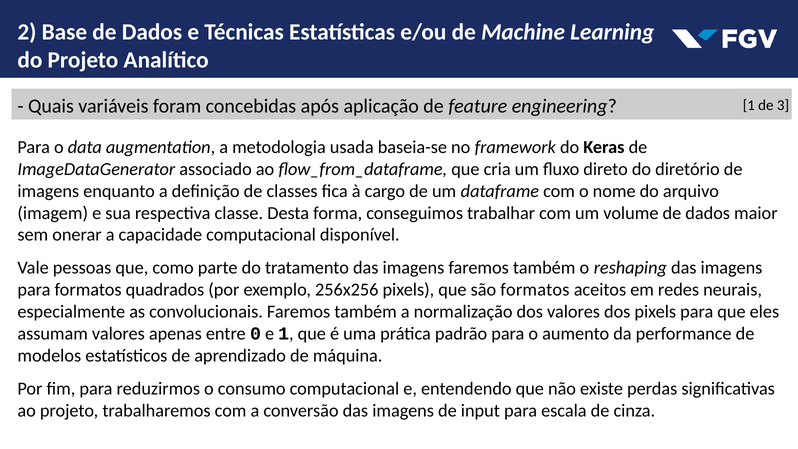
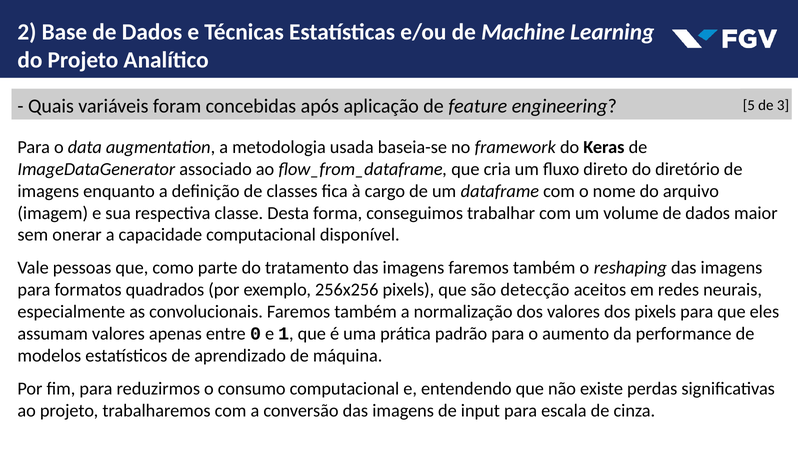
engineering 1: 1 -> 5
são formatos: formatos -> detecção
